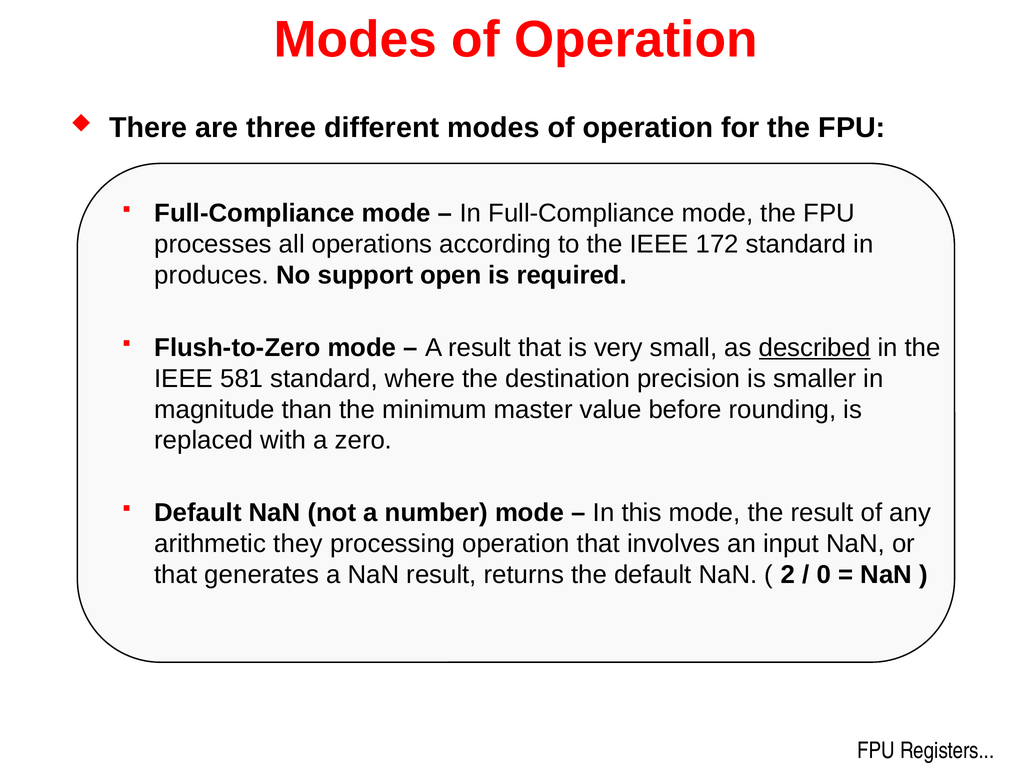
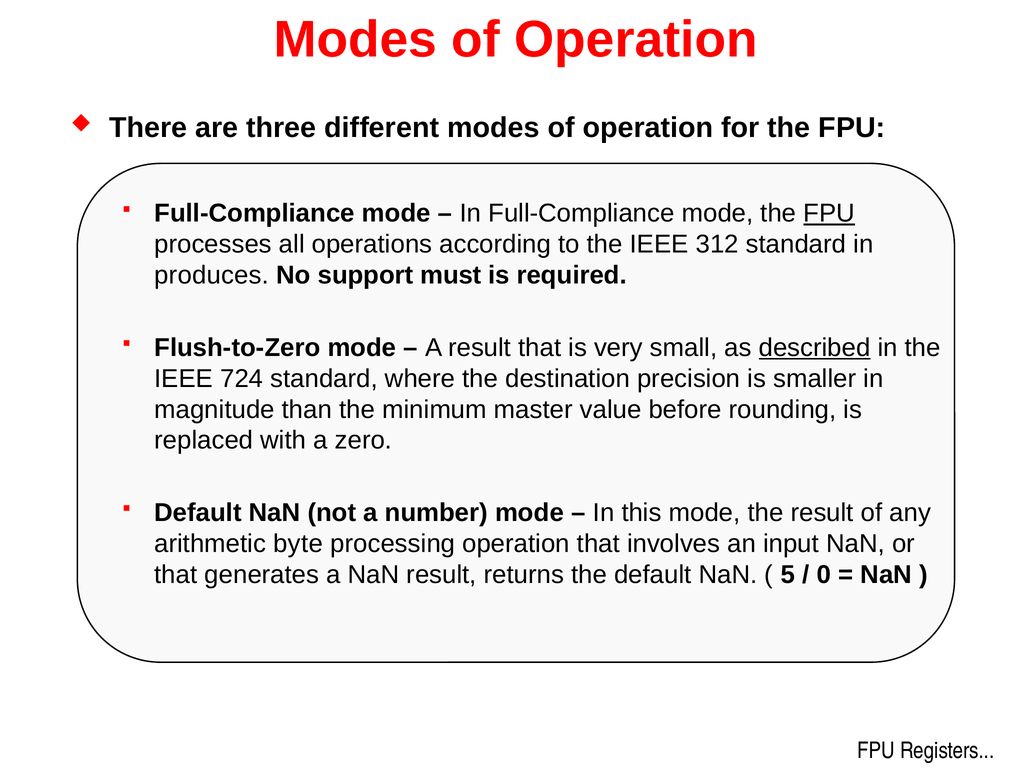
FPU at (829, 213) underline: none -> present
172: 172 -> 312
open: open -> must
581: 581 -> 724
they: they -> byte
2: 2 -> 5
